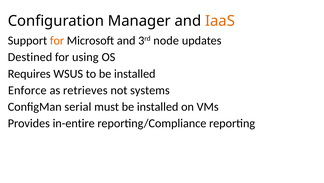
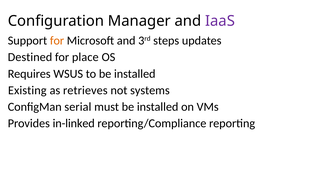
IaaS colour: orange -> purple
node: node -> steps
using: using -> place
Enforce: Enforce -> Existing
in-entire: in-entire -> in-linked
